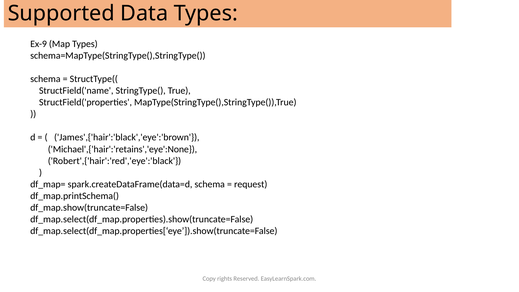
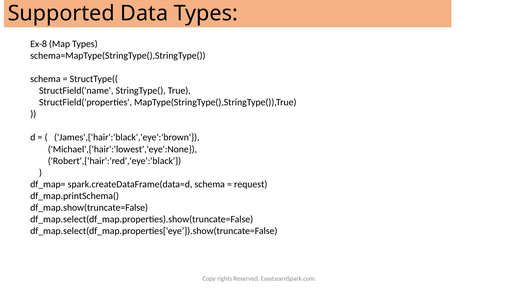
Ex-9: Ex-9 -> Ex-8
Michael',{'hair':'retains','eye':None: Michael',{'hair':'retains','eye':None -> Michael',{'hair':'lowest','eye':None
